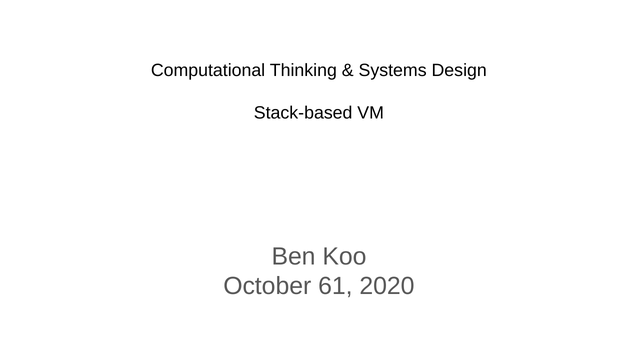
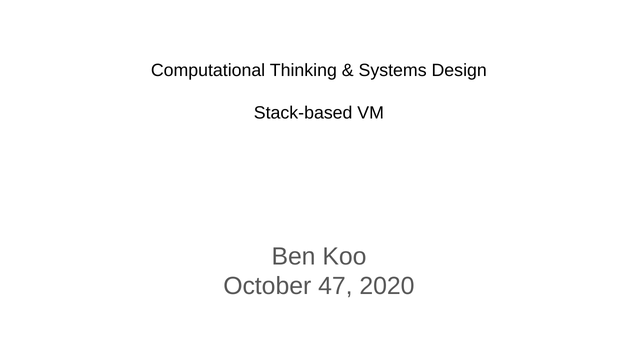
61: 61 -> 47
